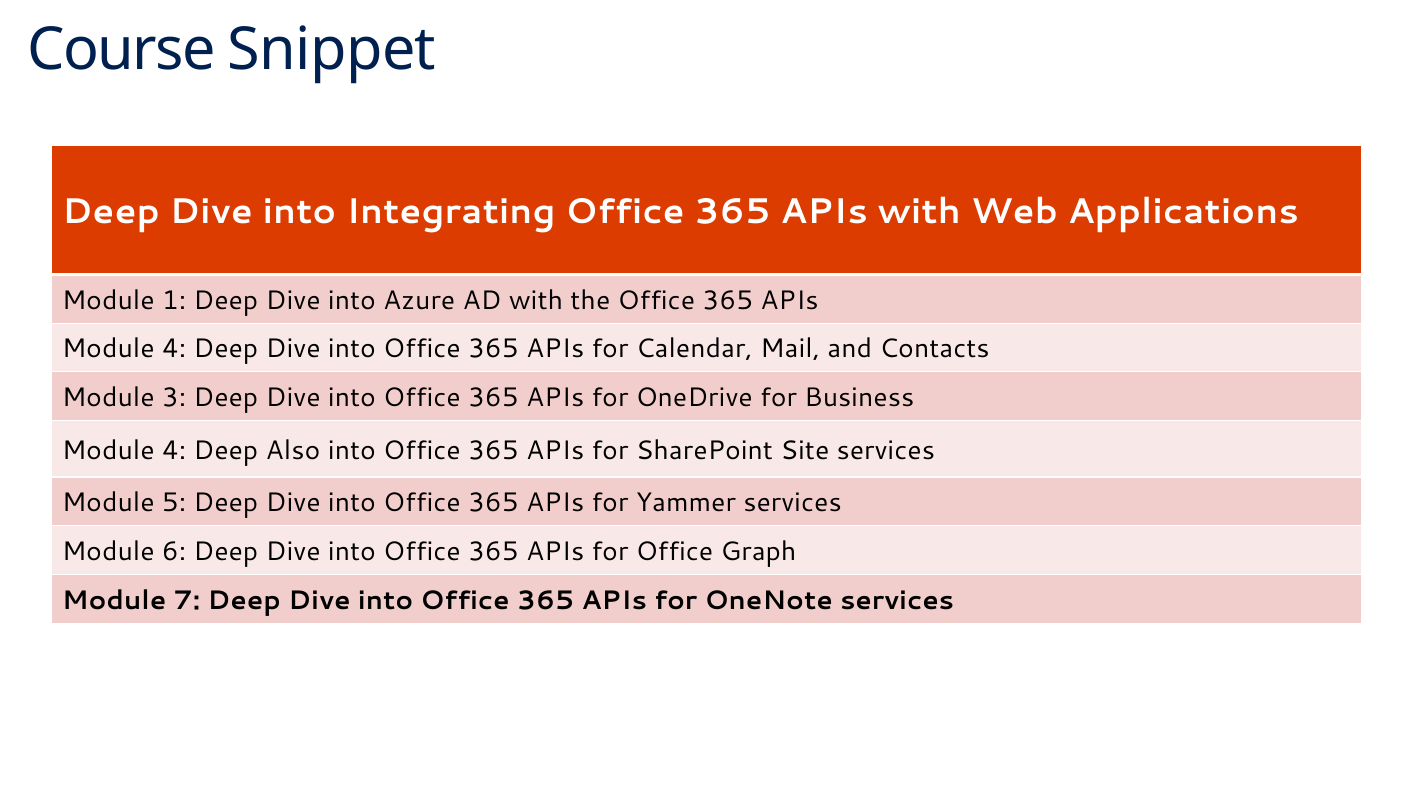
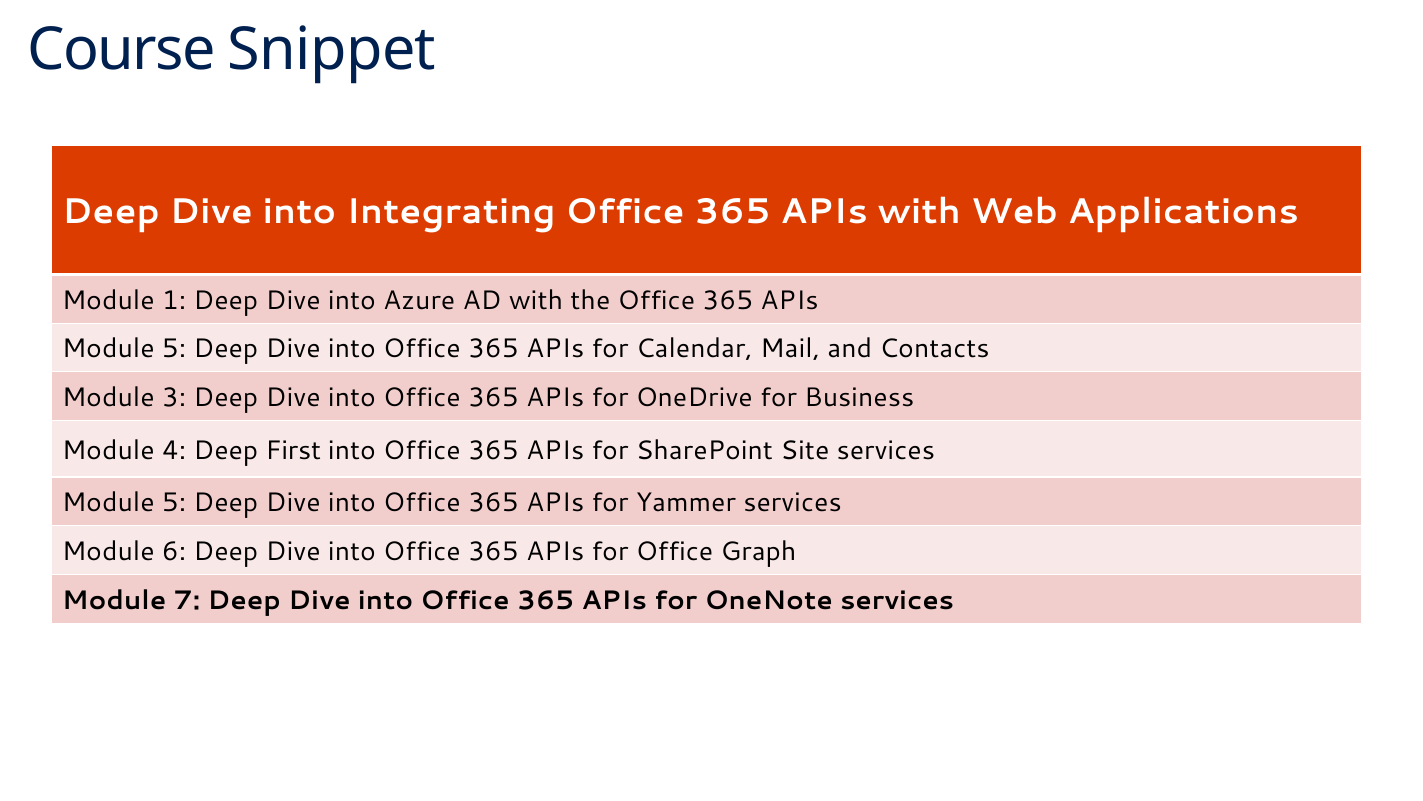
4 at (174, 349): 4 -> 5
Also: Also -> First
